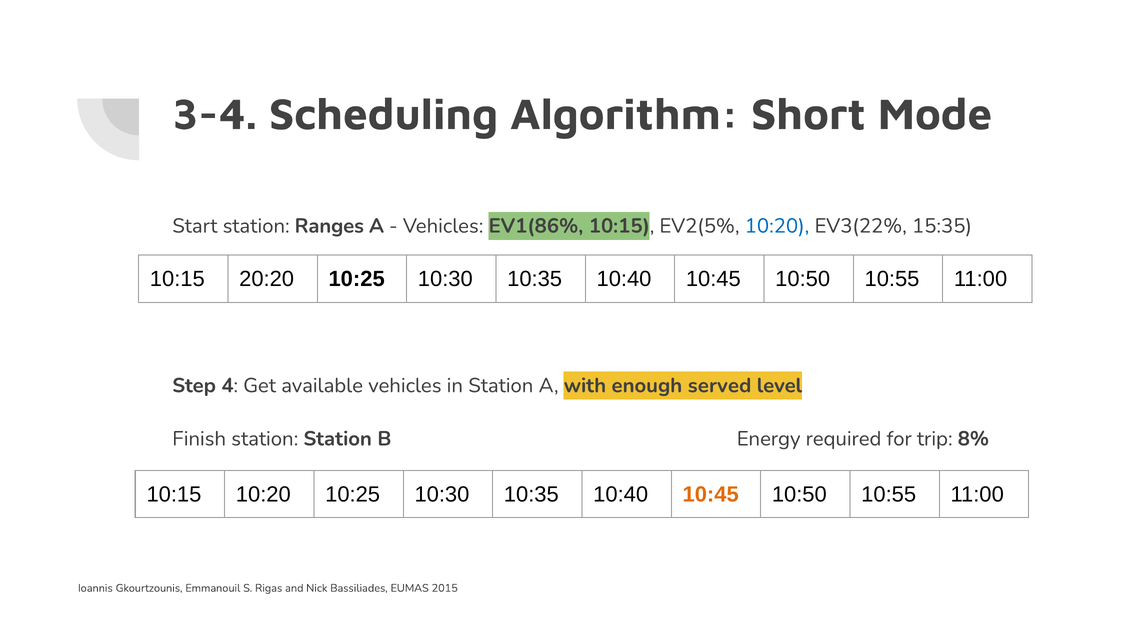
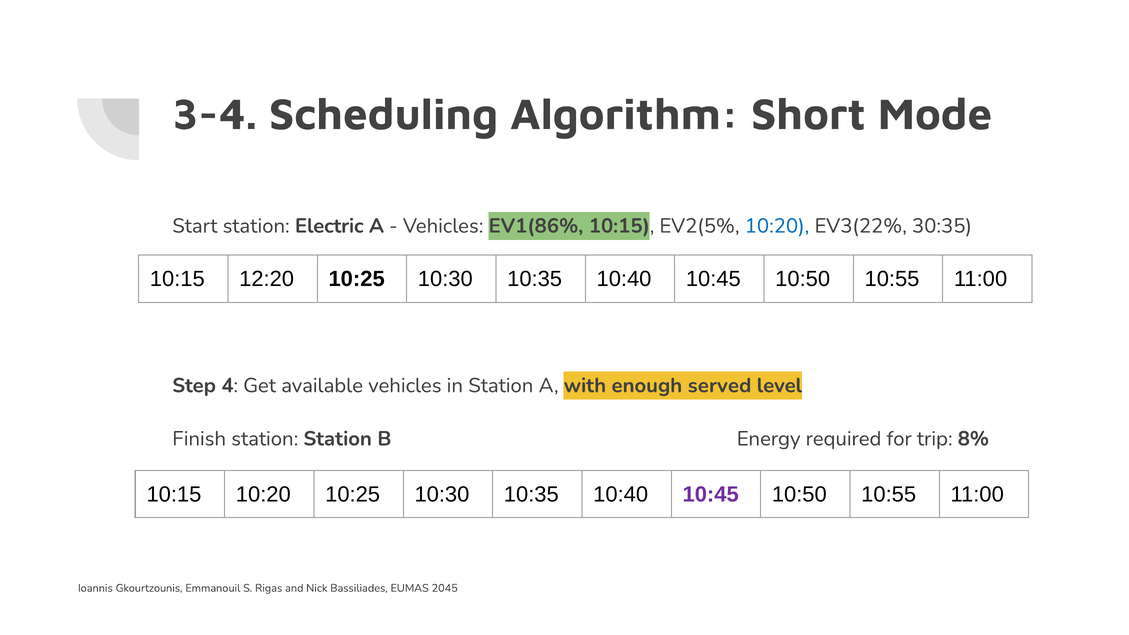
Ranges: Ranges -> Electric
15:35: 15:35 -> 30:35
20:20: 20:20 -> 12:20
10:45 at (711, 494) colour: orange -> purple
2015: 2015 -> 2045
